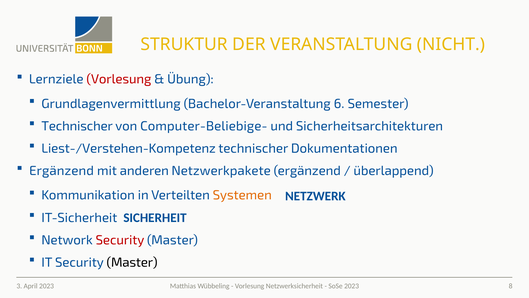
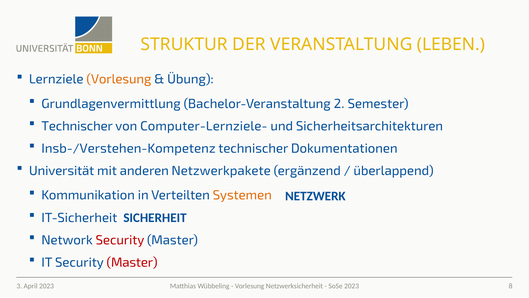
NICHT: NICHT -> LEBEN
Vorlesung at (119, 79) colour: red -> orange
6: 6 -> 2
Computer-Beliebige-: Computer-Beliebige- -> Computer-Lernziele-
Liest-/Verstehen-Kompetenz: Liest-/Verstehen-Kompetenz -> Insb-/Verstehen-Kompetenz
Ergänzend at (62, 171): Ergänzend -> Universität
Master at (132, 262) colour: black -> red
